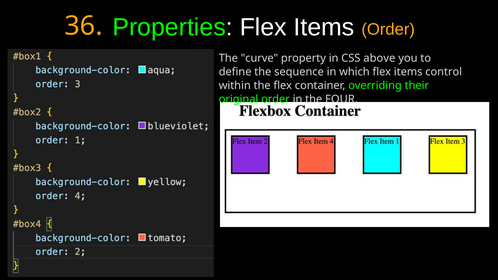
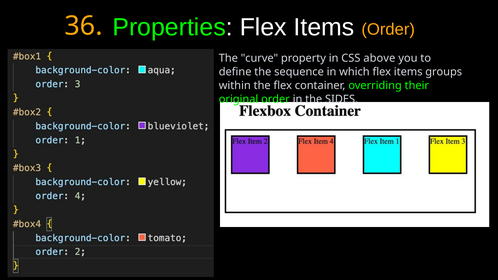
control: control -> groups
FOUR: FOUR -> SIDES
